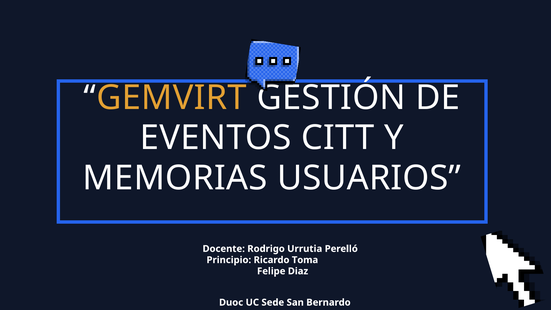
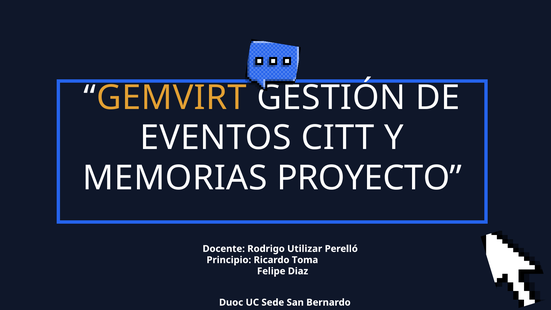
USUARIOS: USUARIOS -> PROYECTO
Urrutia: Urrutia -> Utilizar
